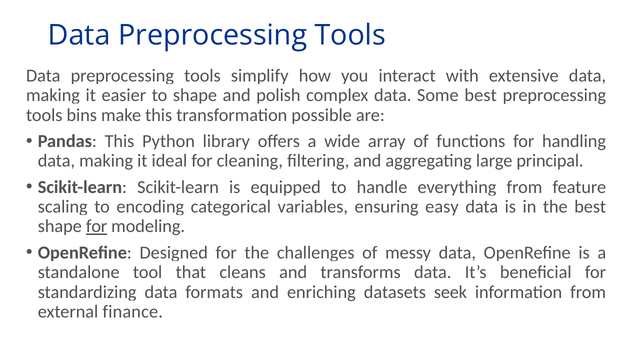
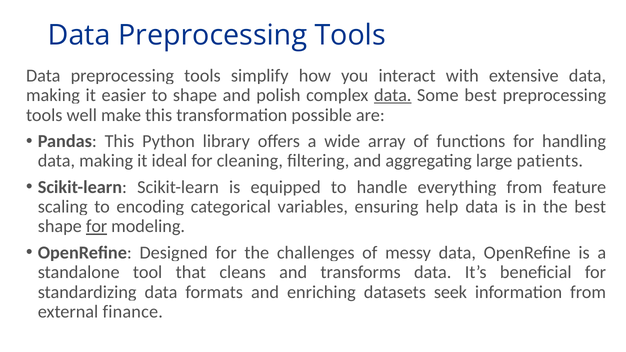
data at (393, 95) underline: none -> present
bins: bins -> well
principal: principal -> patients
easy: easy -> help
